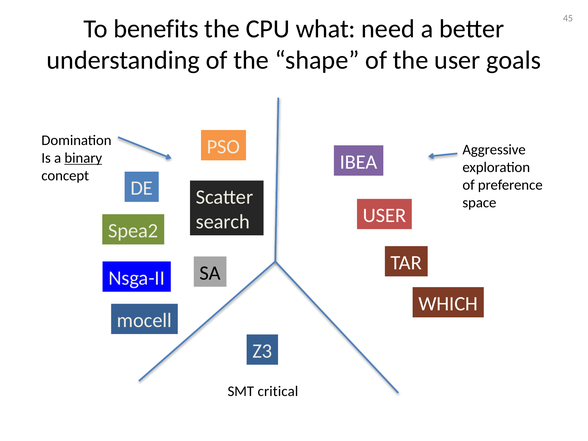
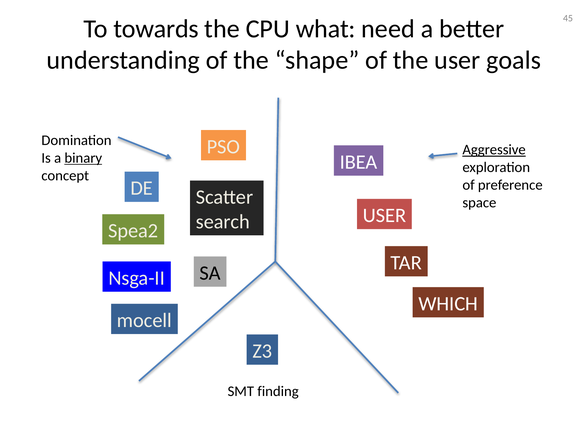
benefits: benefits -> towards
Aggressive underline: none -> present
critical: critical -> finding
